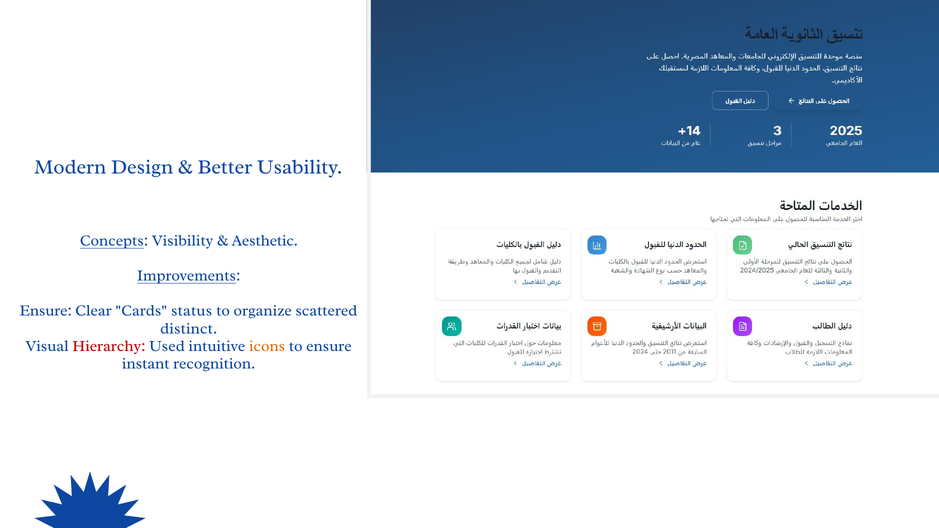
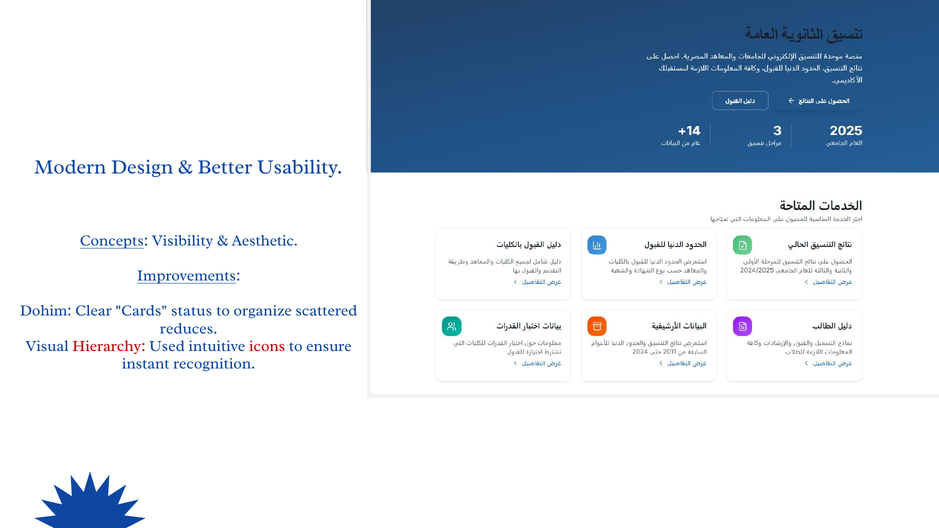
Ensure at (46, 311): Ensure -> Dohim
distinct: distinct -> reduces
icons colour: orange -> red
